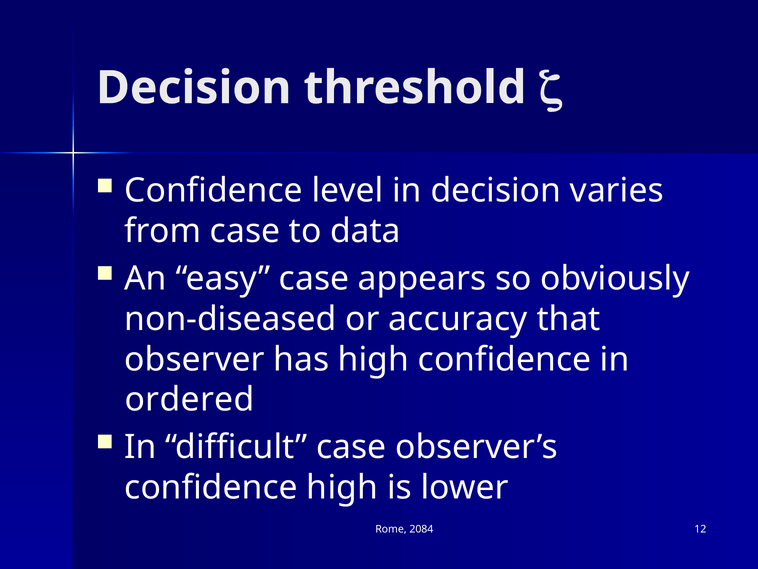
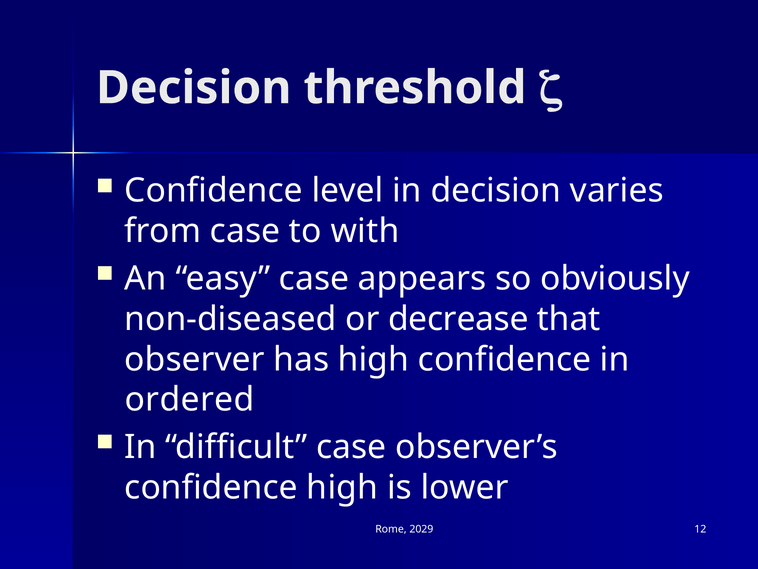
data: data -> with
accuracy: accuracy -> decrease
2084: 2084 -> 2029
